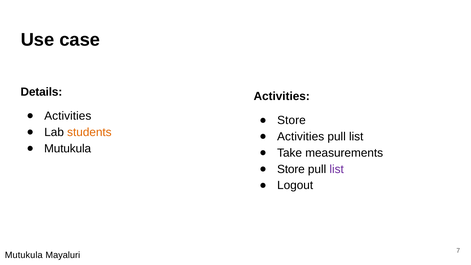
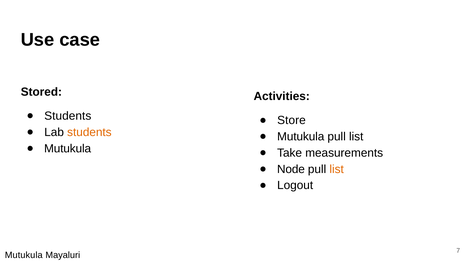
Details: Details -> Stored
Activities at (68, 116): Activities -> Students
Activities at (301, 137): Activities -> Mutukula
Store at (291, 169): Store -> Node
list at (337, 169) colour: purple -> orange
